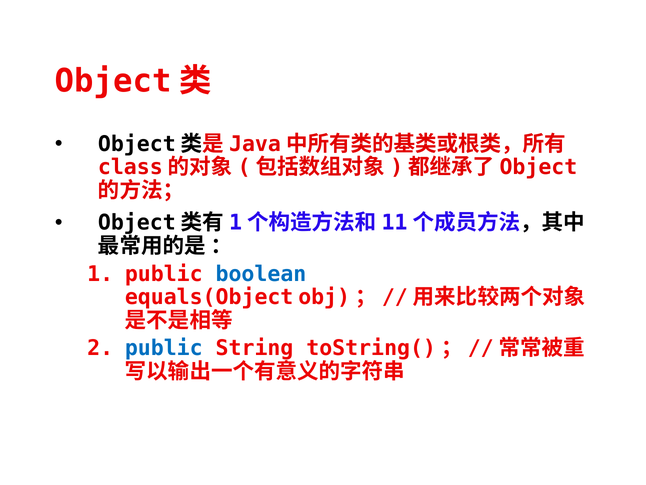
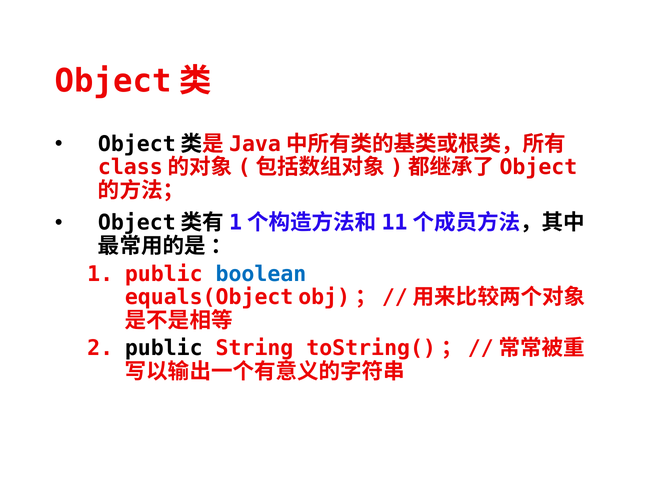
public at (164, 348) colour: blue -> black
